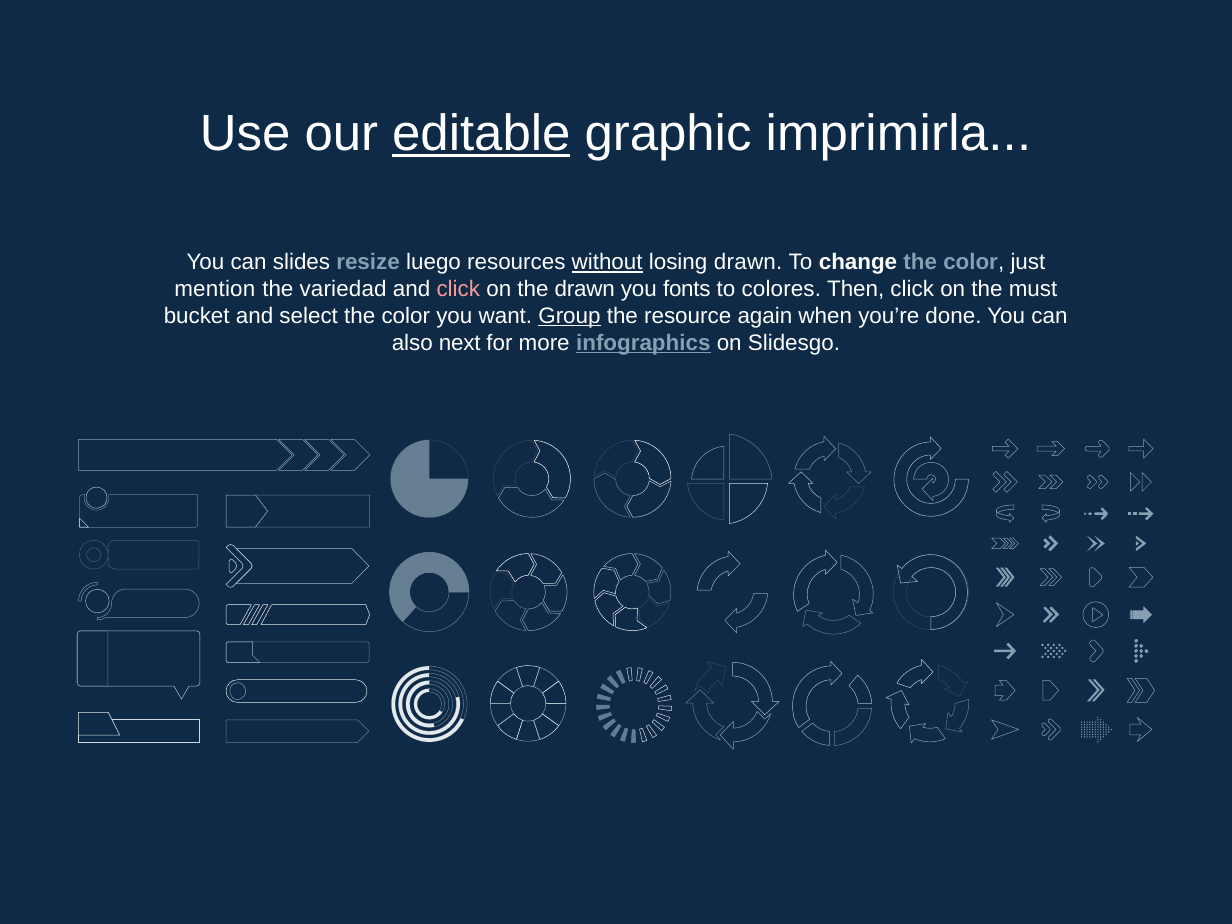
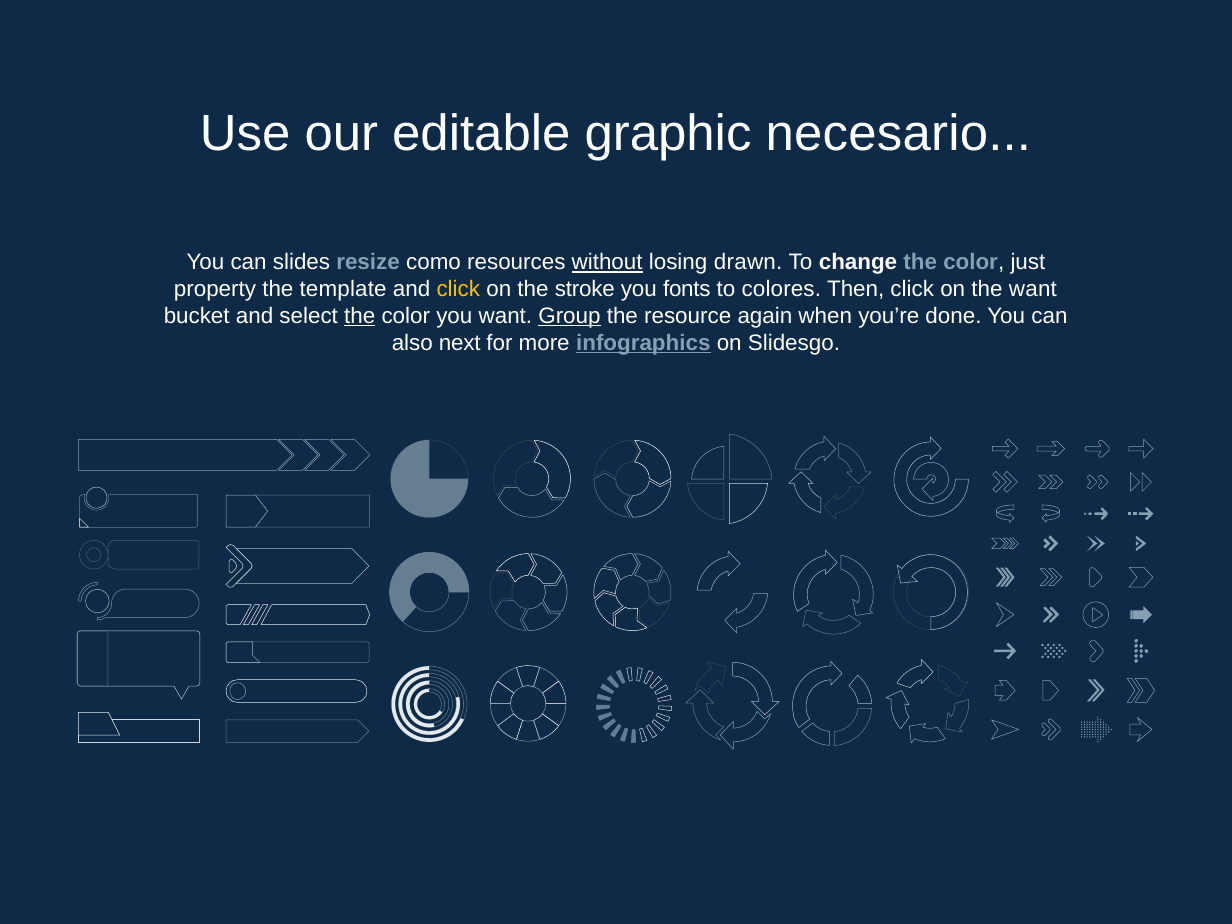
editable underline: present -> none
imprimirla: imprimirla -> necesario
luego: luego -> como
mention: mention -> property
variedad: variedad -> template
click at (458, 289) colour: pink -> yellow
the drawn: drawn -> stroke
the must: must -> want
the at (360, 316) underline: none -> present
